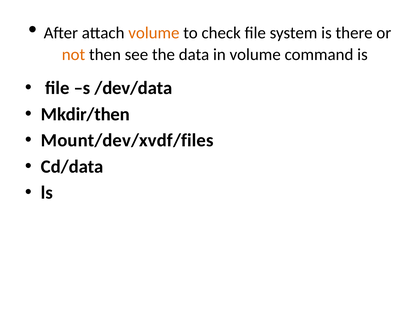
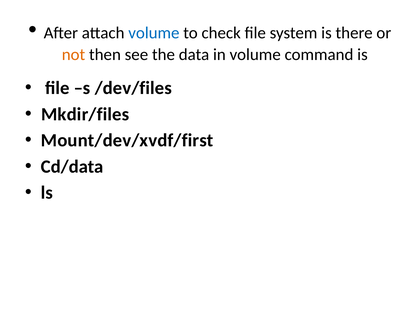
volume at (154, 33) colour: orange -> blue
/dev/data: /dev/data -> /dev/files
Mkdir/then: Mkdir/then -> Mkdir/files
Mount/dev/xvdf/files: Mount/dev/xvdf/files -> Mount/dev/xvdf/first
